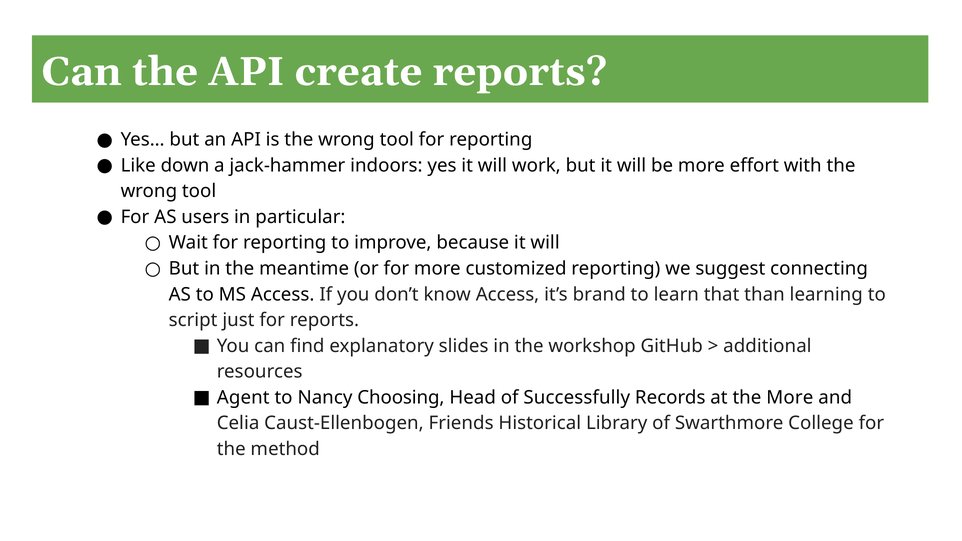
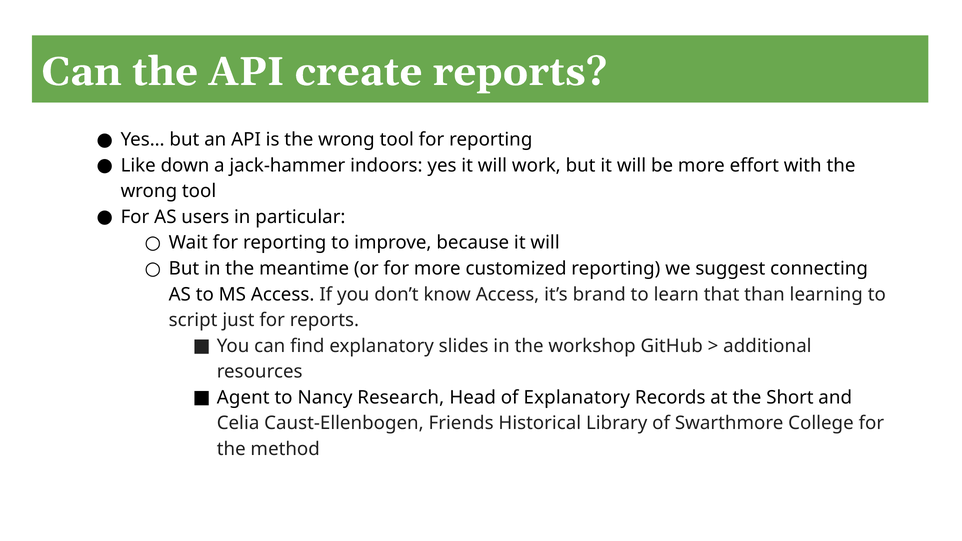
Choosing: Choosing -> Research
of Successfully: Successfully -> Explanatory
the More: More -> Short
